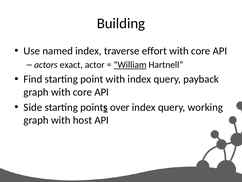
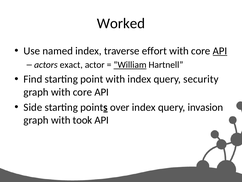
Building: Building -> Worked
API at (220, 51) underline: none -> present
payback: payback -> security
working: working -> invasion
host: host -> took
